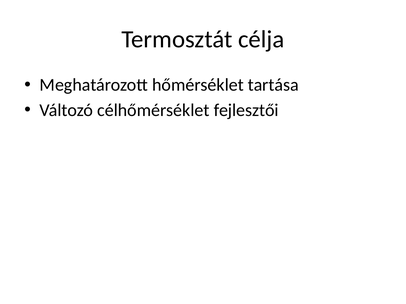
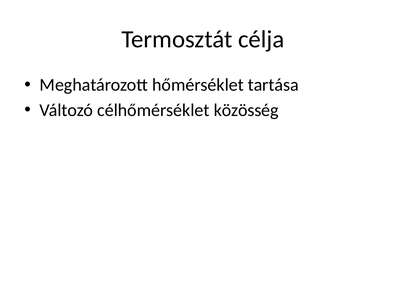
fejlesztői: fejlesztői -> közösség
